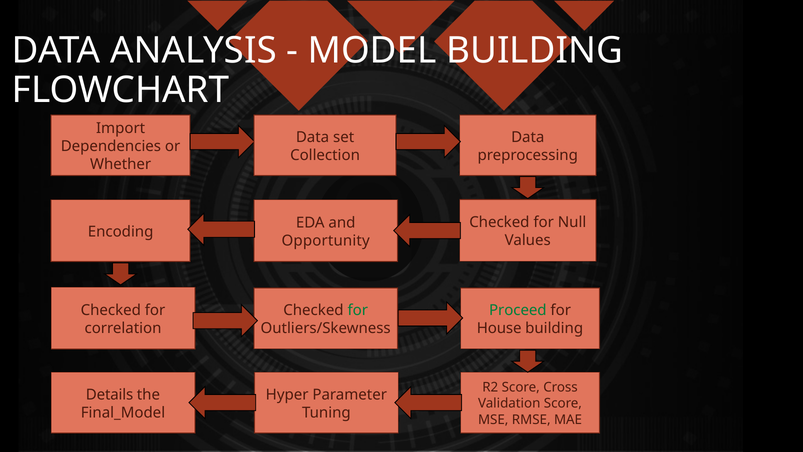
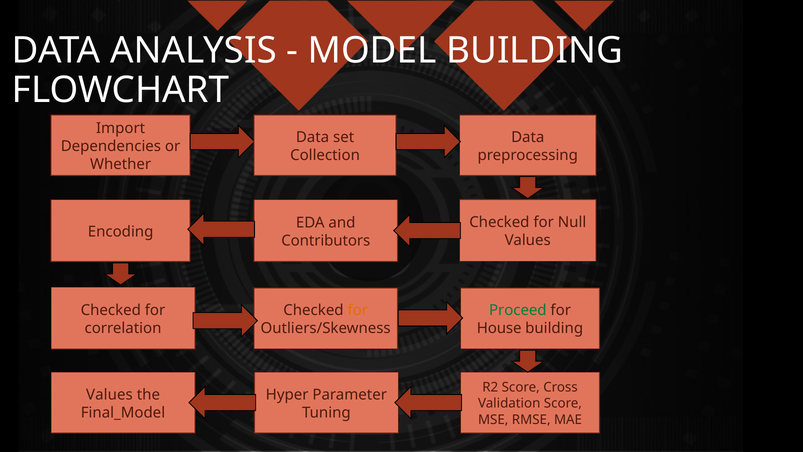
Opportunity: Opportunity -> Contributors
for at (358, 310) colour: green -> orange
Details at (110, 394): Details -> Values
